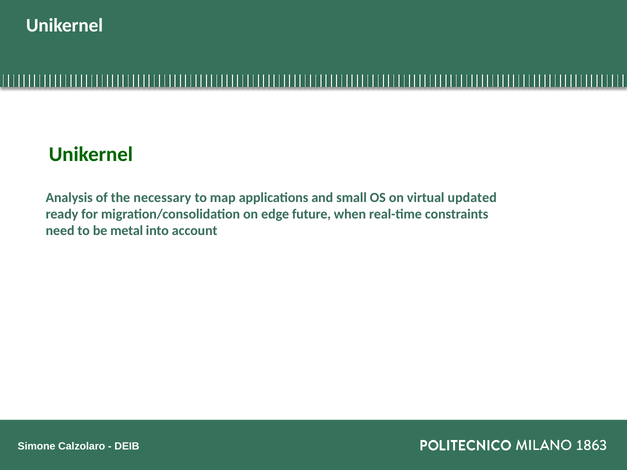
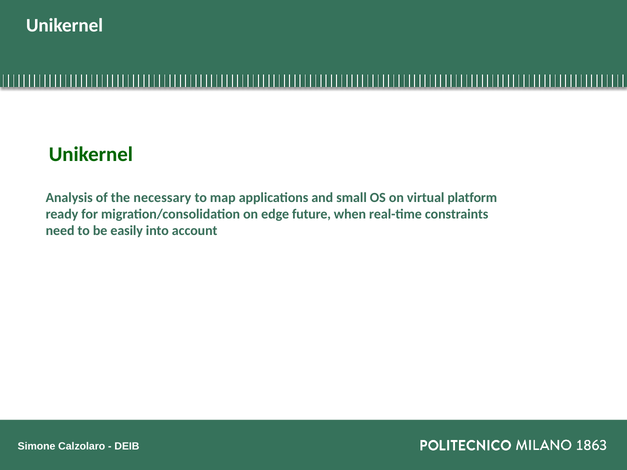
updated: updated -> platform
metal: metal -> easily
